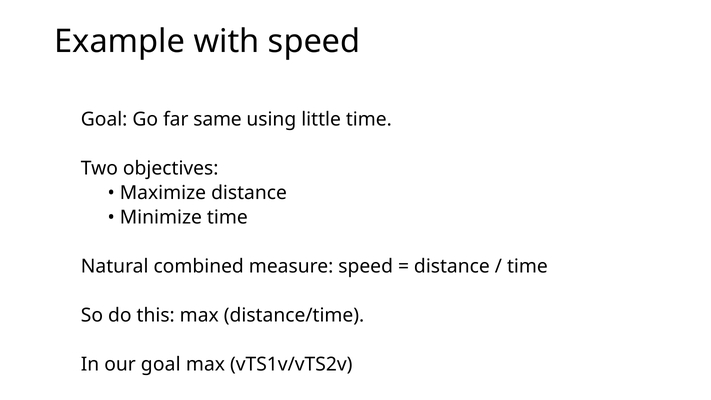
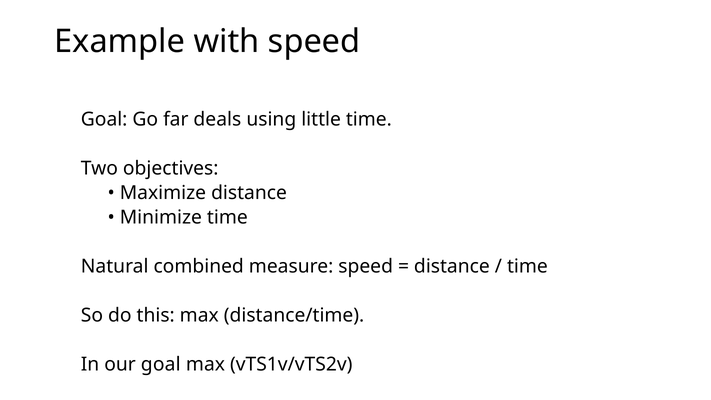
same: same -> deals
